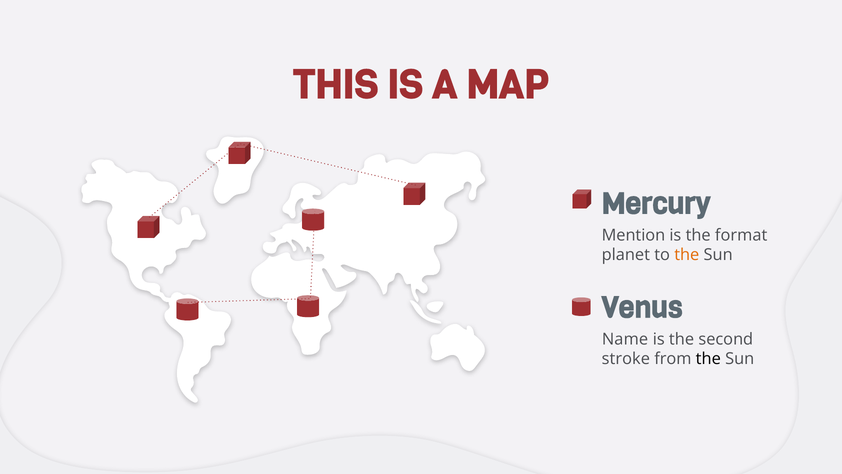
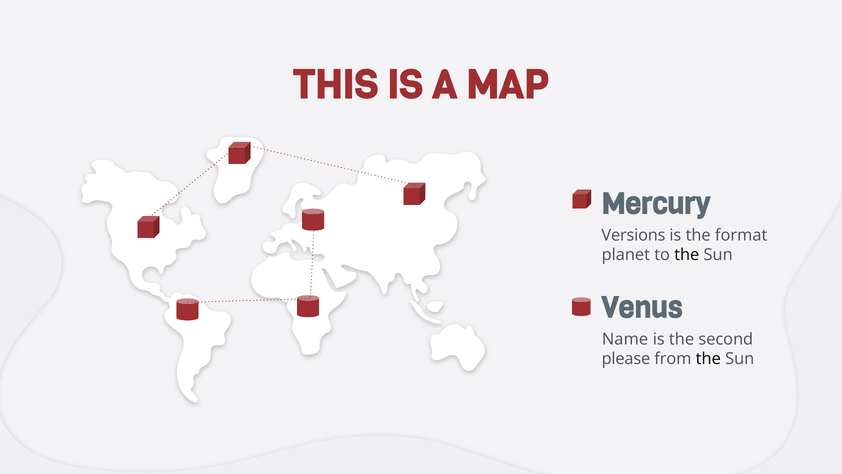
Mention: Mention -> Versions
the at (687, 255) colour: orange -> black
stroke: stroke -> please
